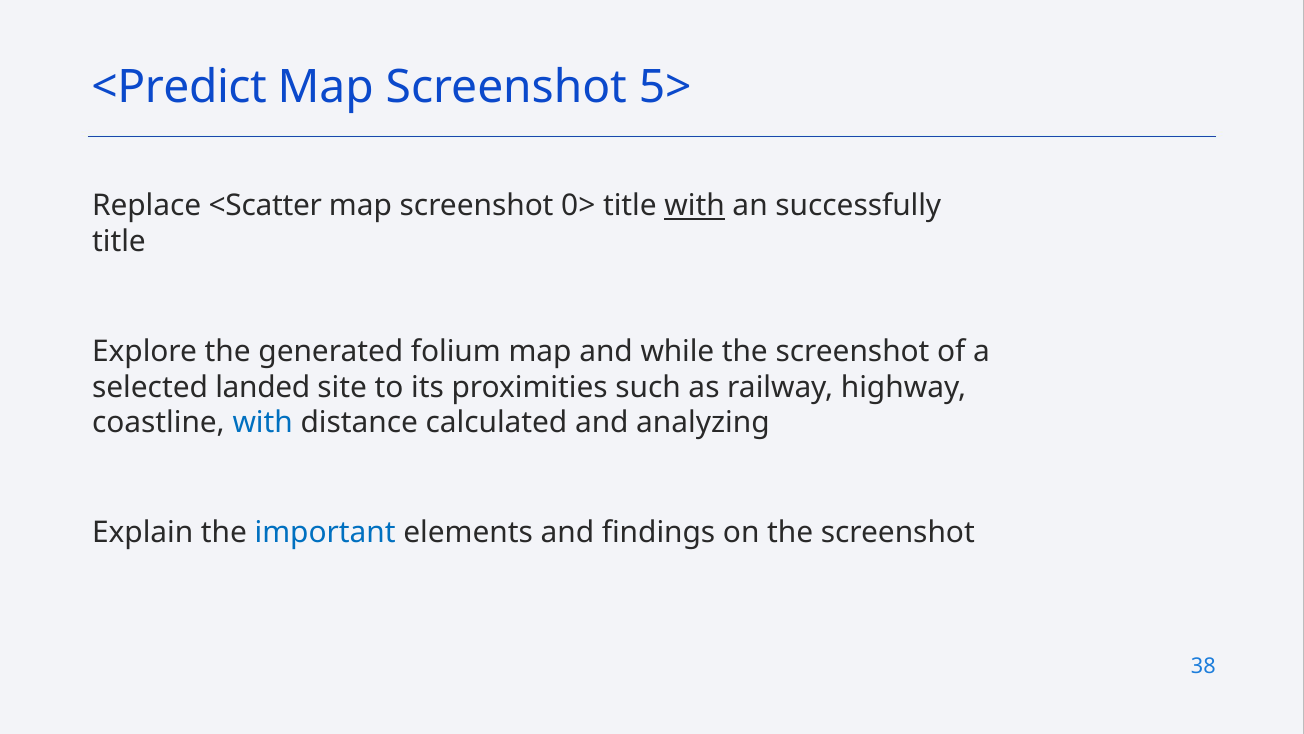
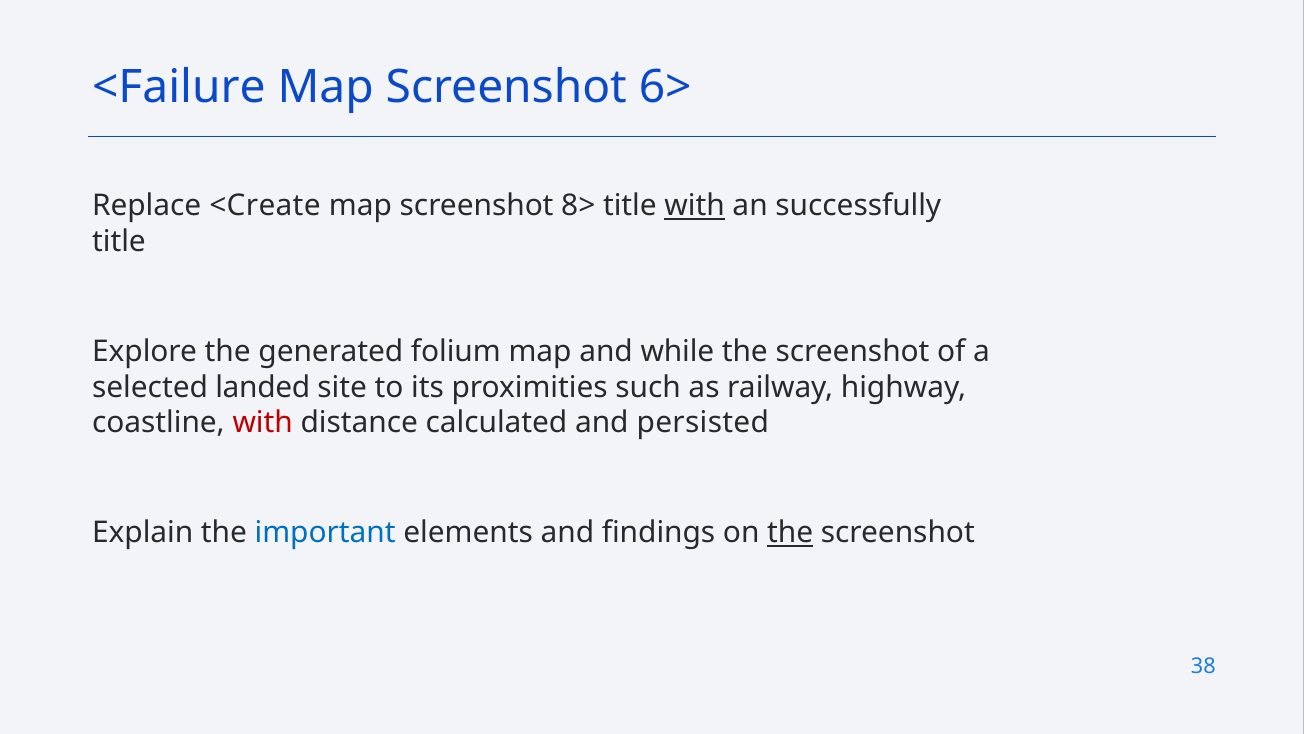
<Predict: <Predict -> <Failure
5>: 5> -> 6>
<Scatter: <Scatter -> <Create
0>: 0> -> 8>
with at (263, 423) colour: blue -> red
analyzing: analyzing -> persisted
the at (790, 532) underline: none -> present
